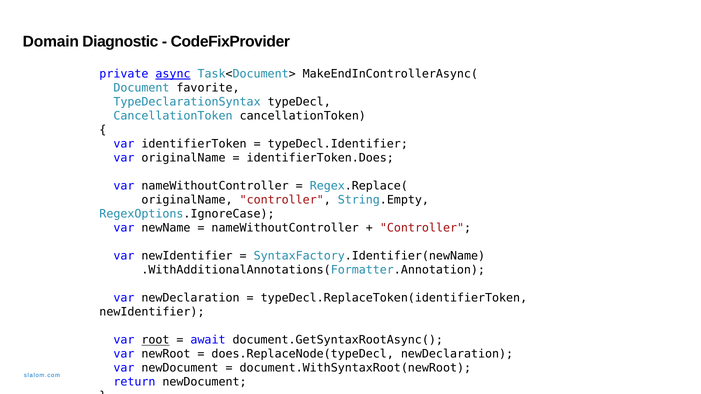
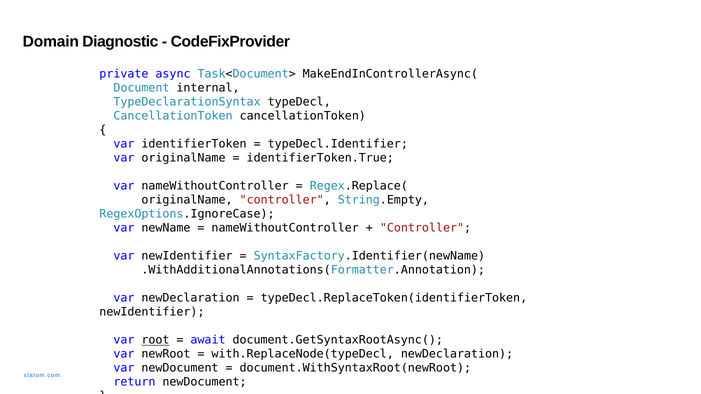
async at (173, 74) underline: present -> none
favorite: favorite -> internal
identifierToken.Does: identifierToken.Does -> identifierToken.True
does.ReplaceNode(typeDecl: does.ReplaceNode(typeDecl -> with.ReplaceNode(typeDecl
